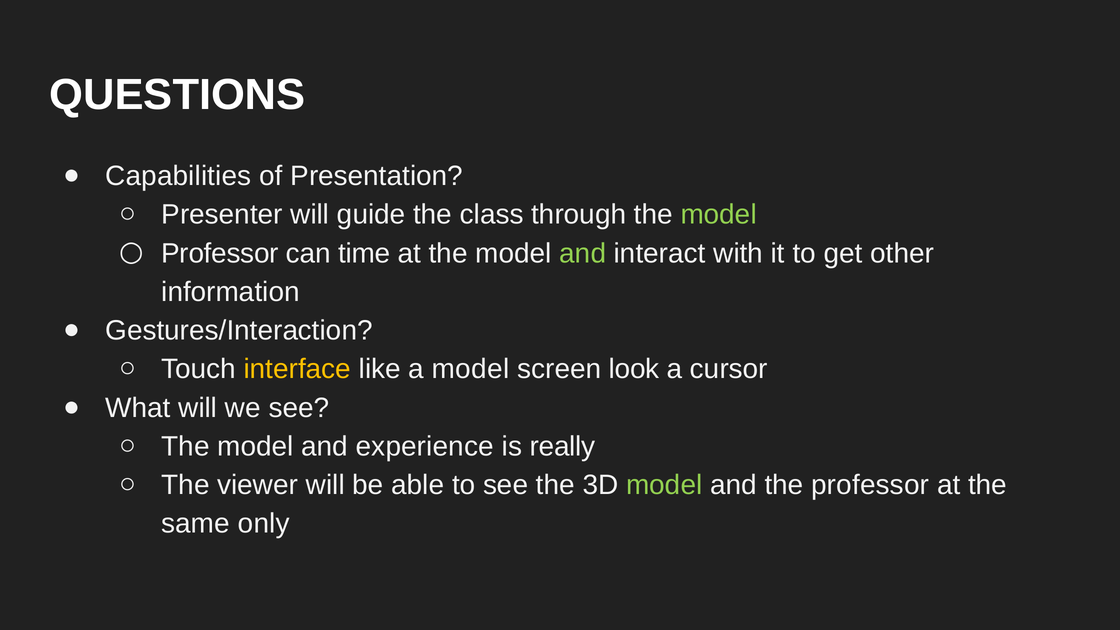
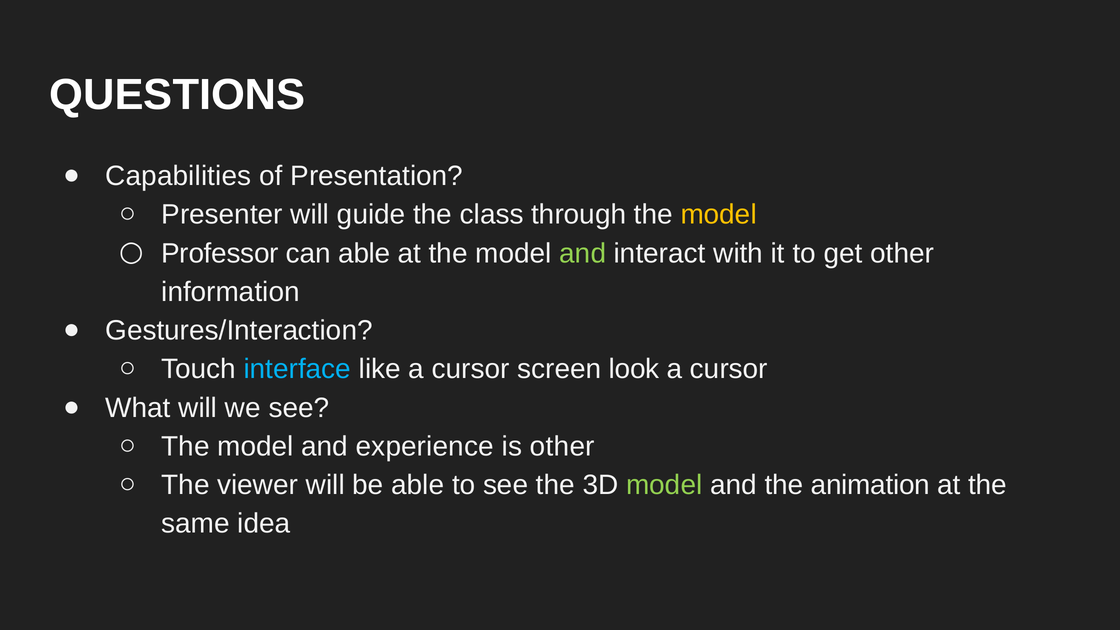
model at (719, 215) colour: light green -> yellow
can time: time -> able
interface colour: yellow -> light blue
like a model: model -> cursor
is really: really -> other
the professor: professor -> animation
only: only -> idea
